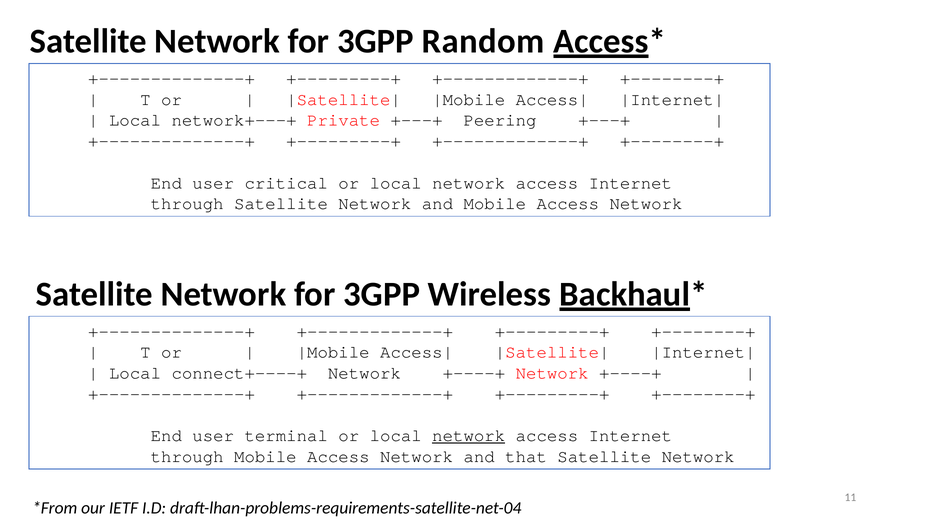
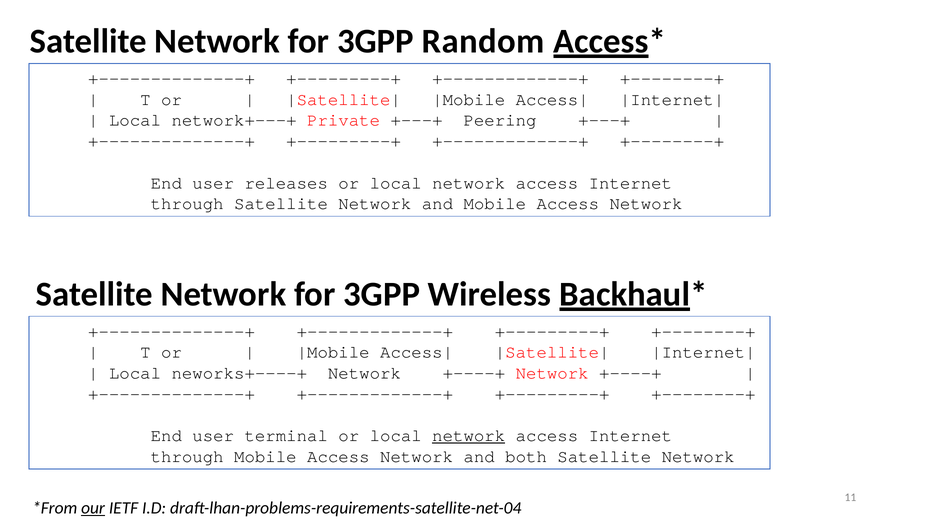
critical: critical -> releases
connect+----+: connect+----+ -> neworks+----+
that: that -> both
our underline: none -> present
